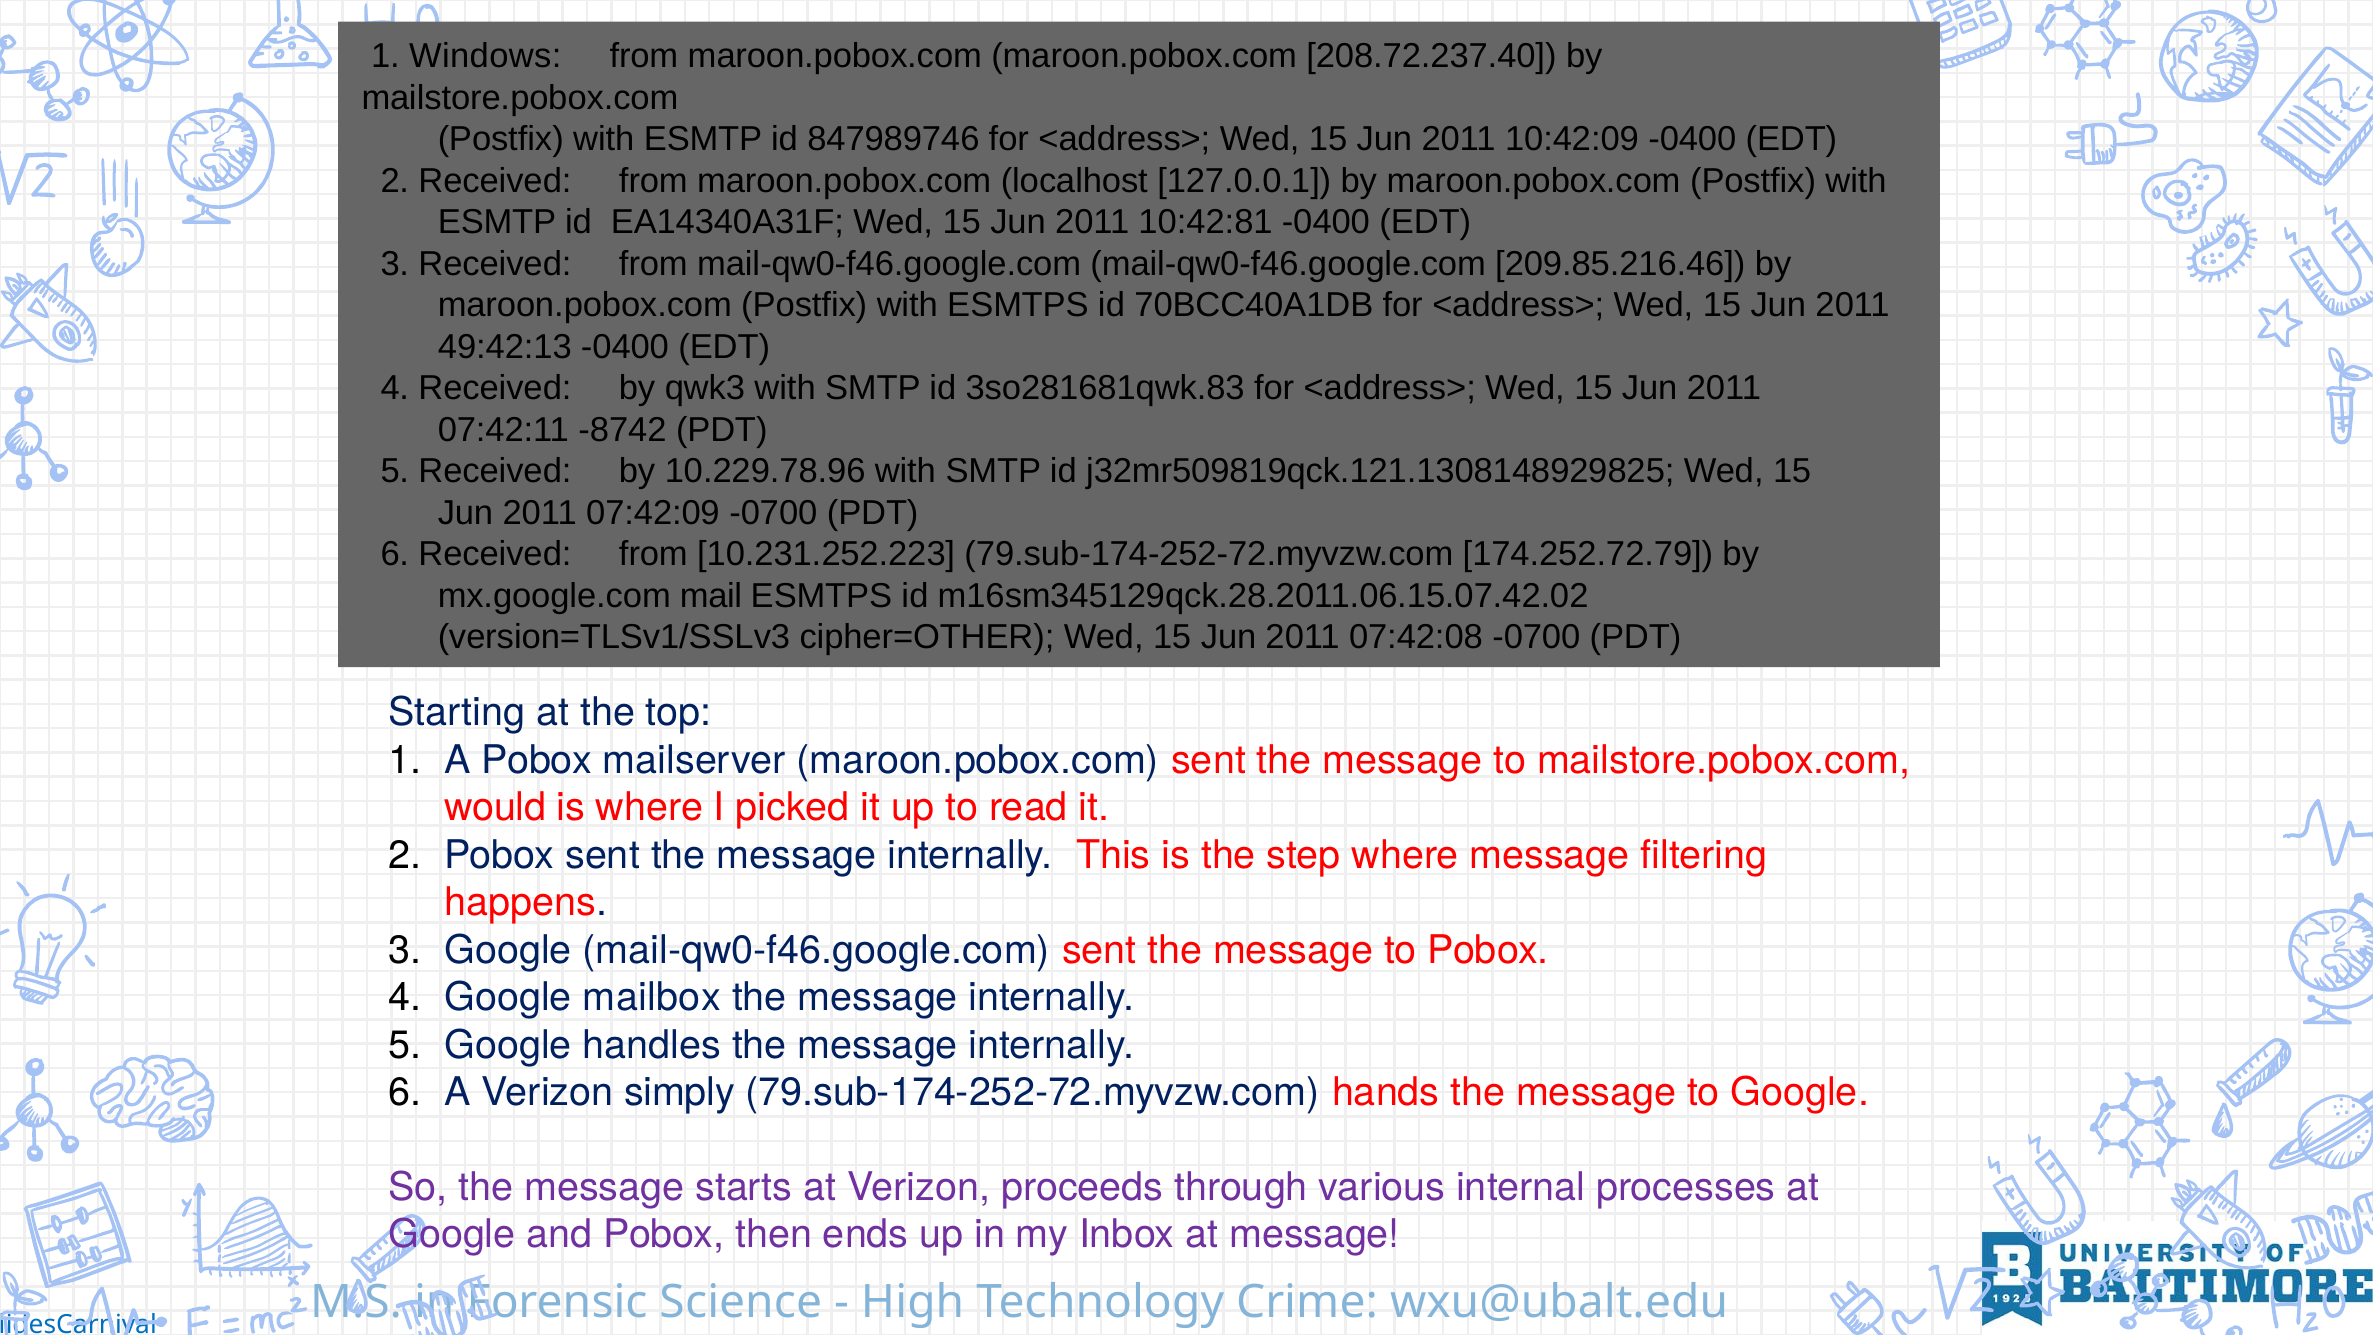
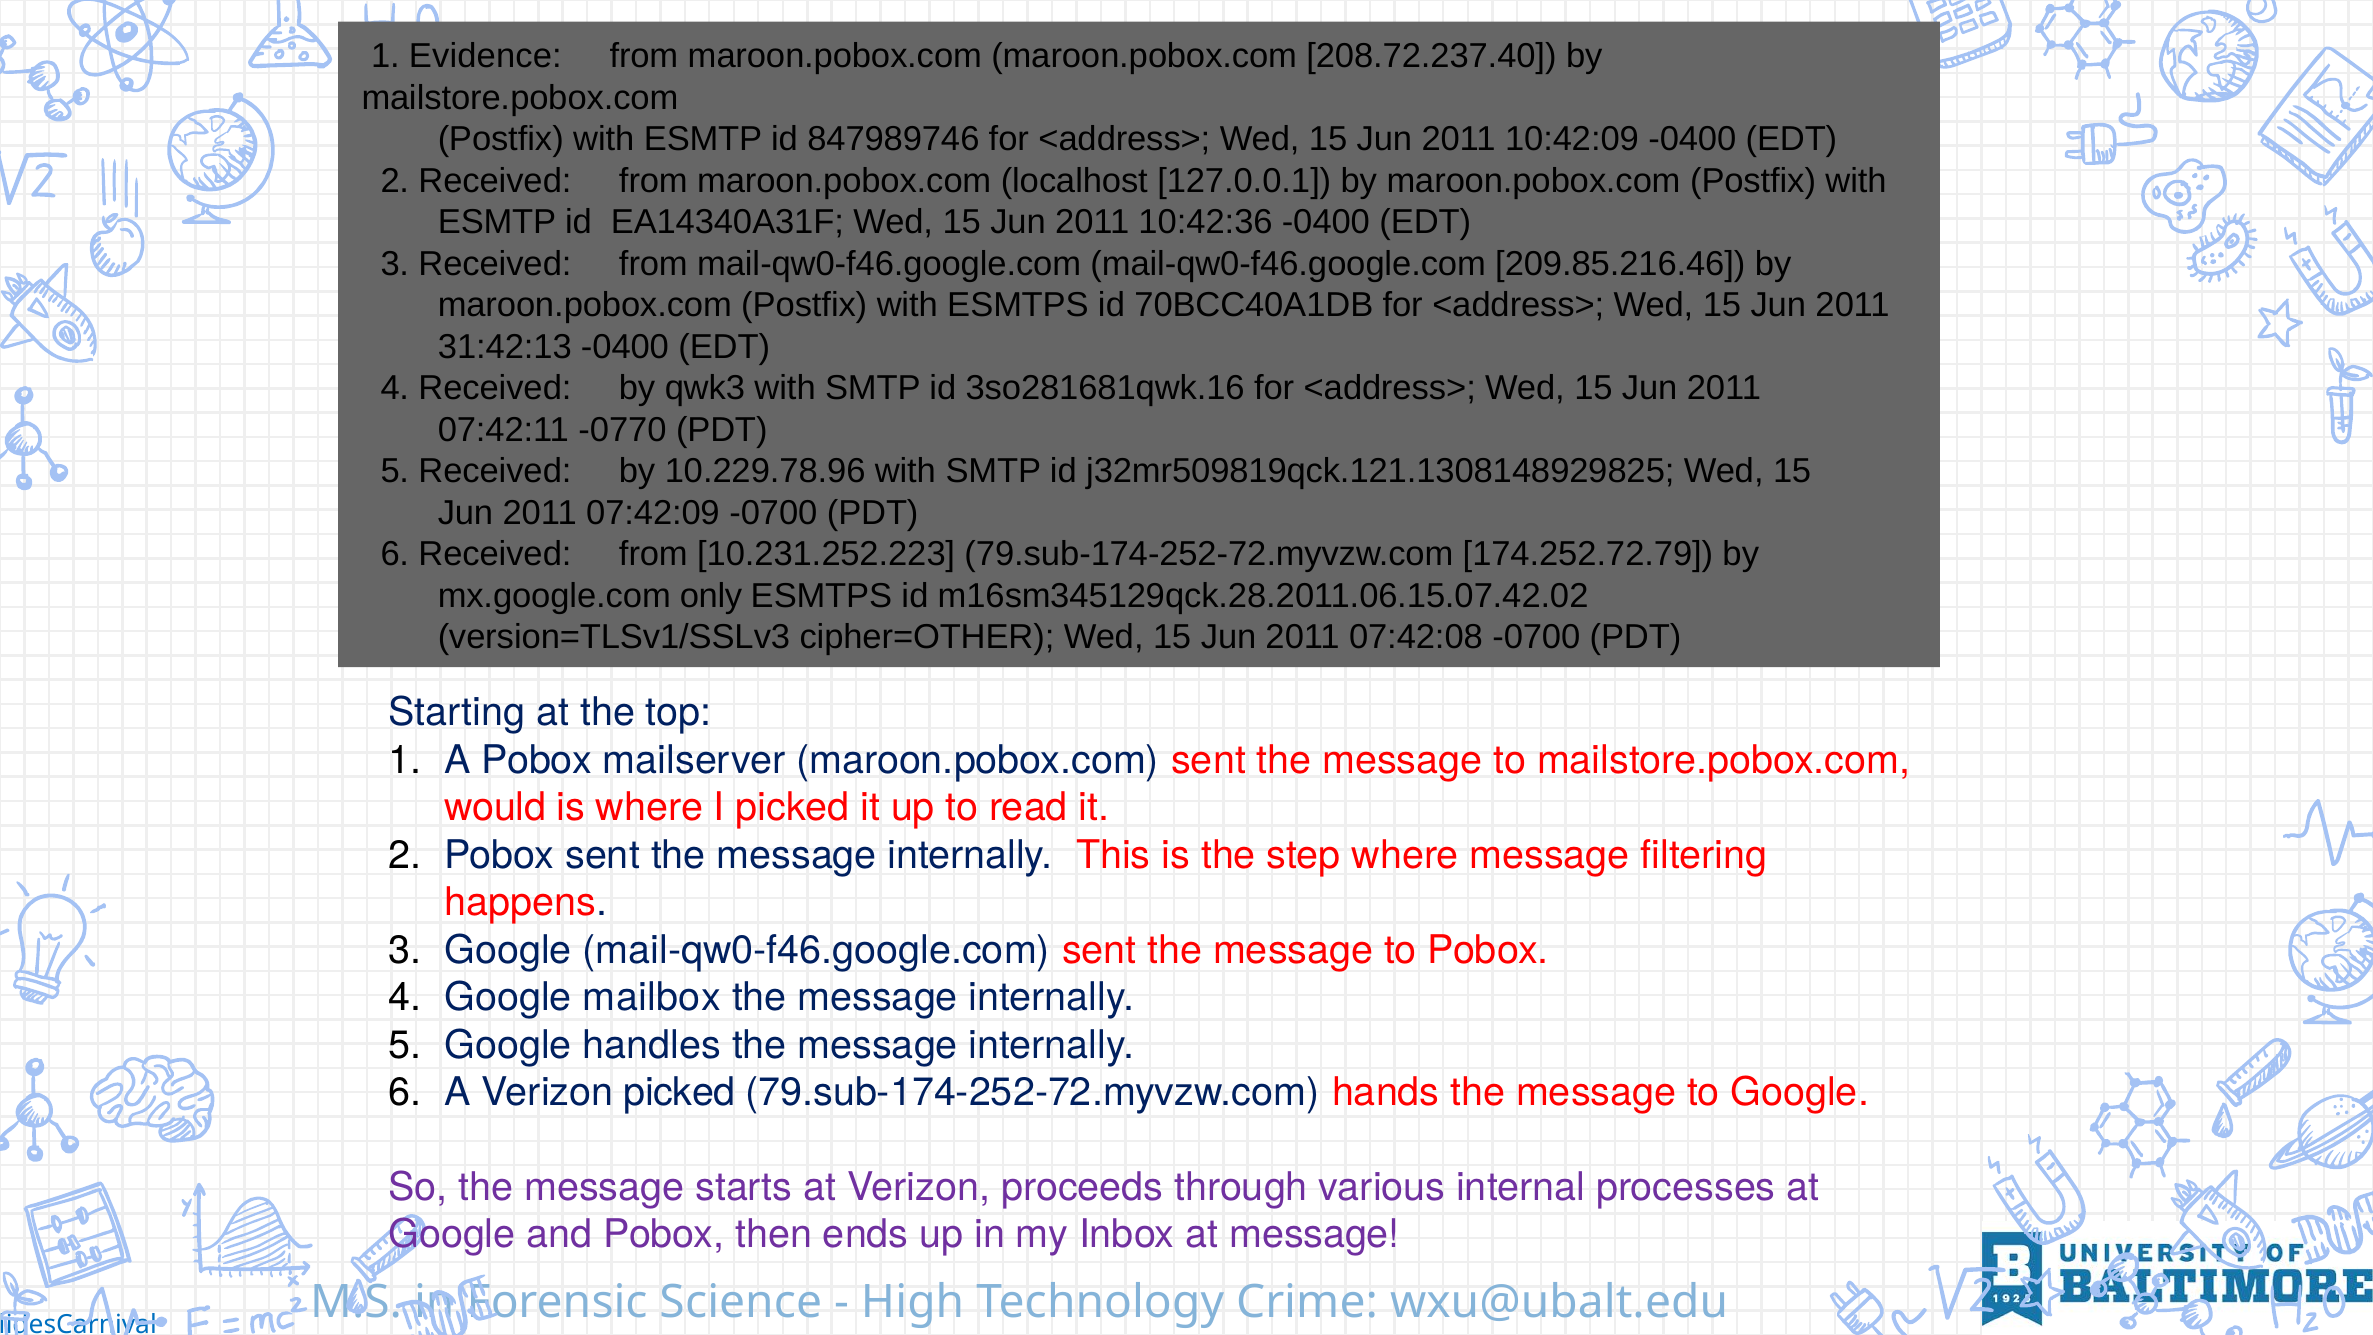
Windows: Windows -> Evidence
10:42:81: 10:42:81 -> 10:42:36
49:42:13: 49:42:13 -> 31:42:13
3so281681qwk.83: 3so281681qwk.83 -> 3so281681qwk.16
-8742: -8742 -> -0770
mail: mail -> only
Verizon simply: simply -> picked
